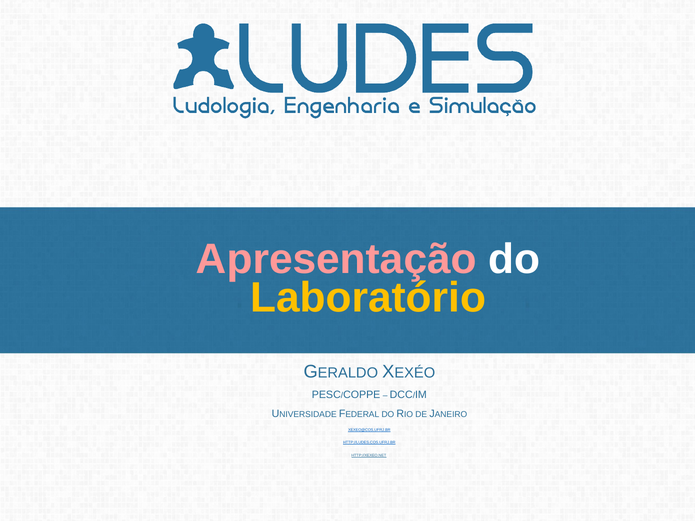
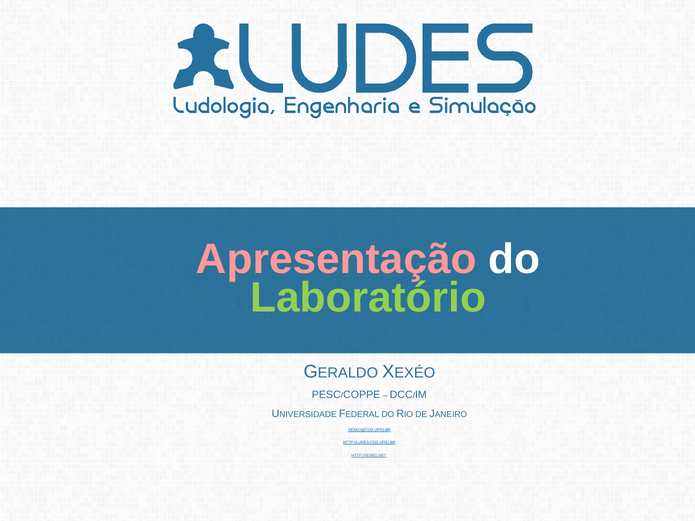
Laboratório colour: yellow -> light green
